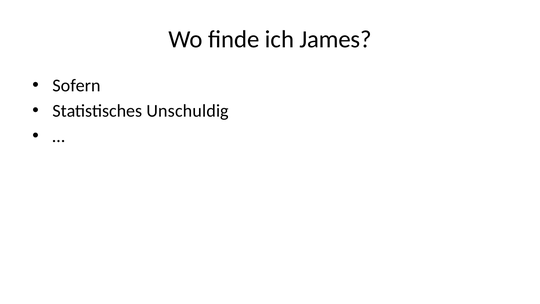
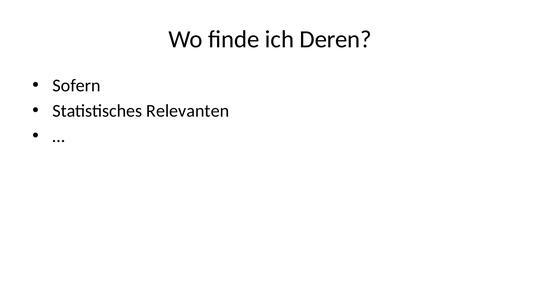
James: James -> Deren
Unschuldig: Unschuldig -> Relevanten
